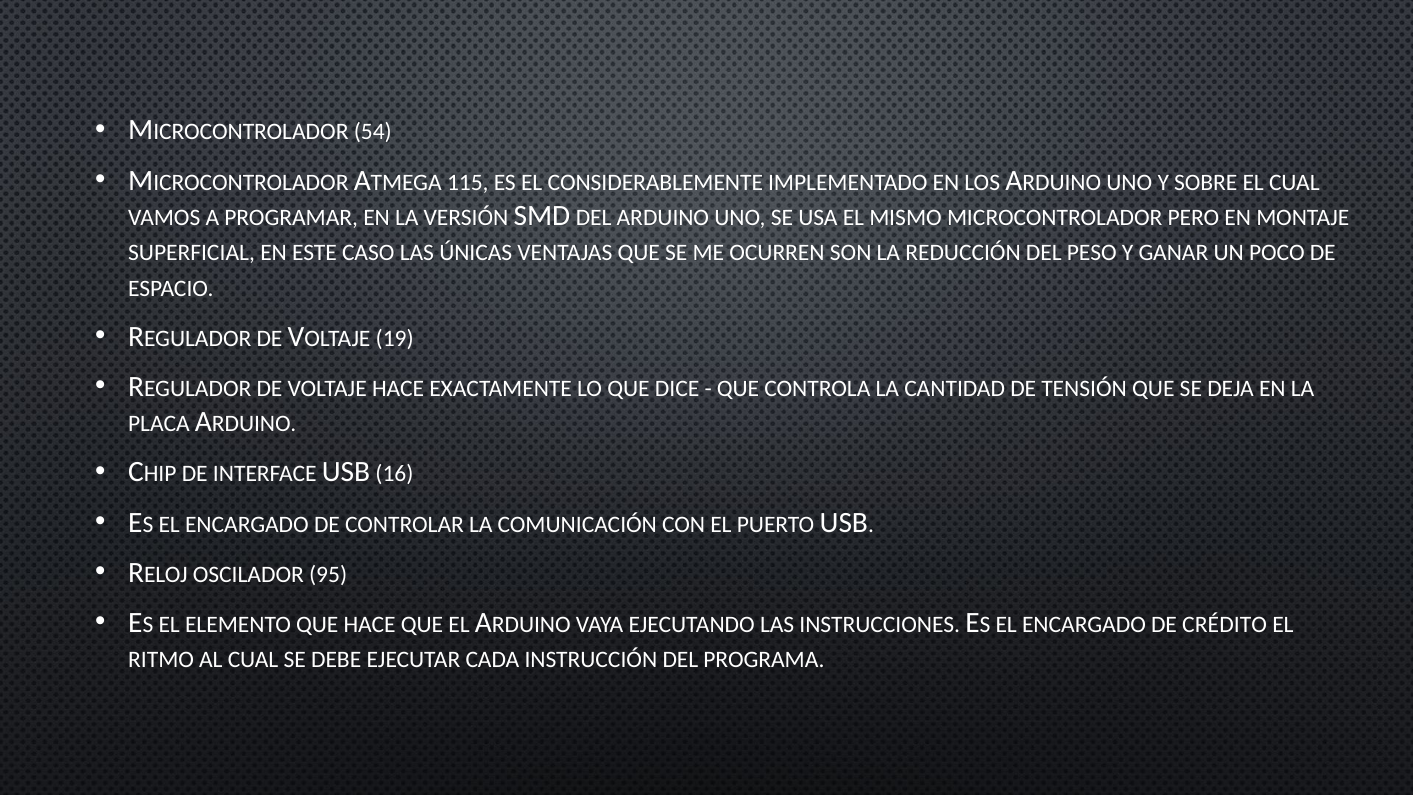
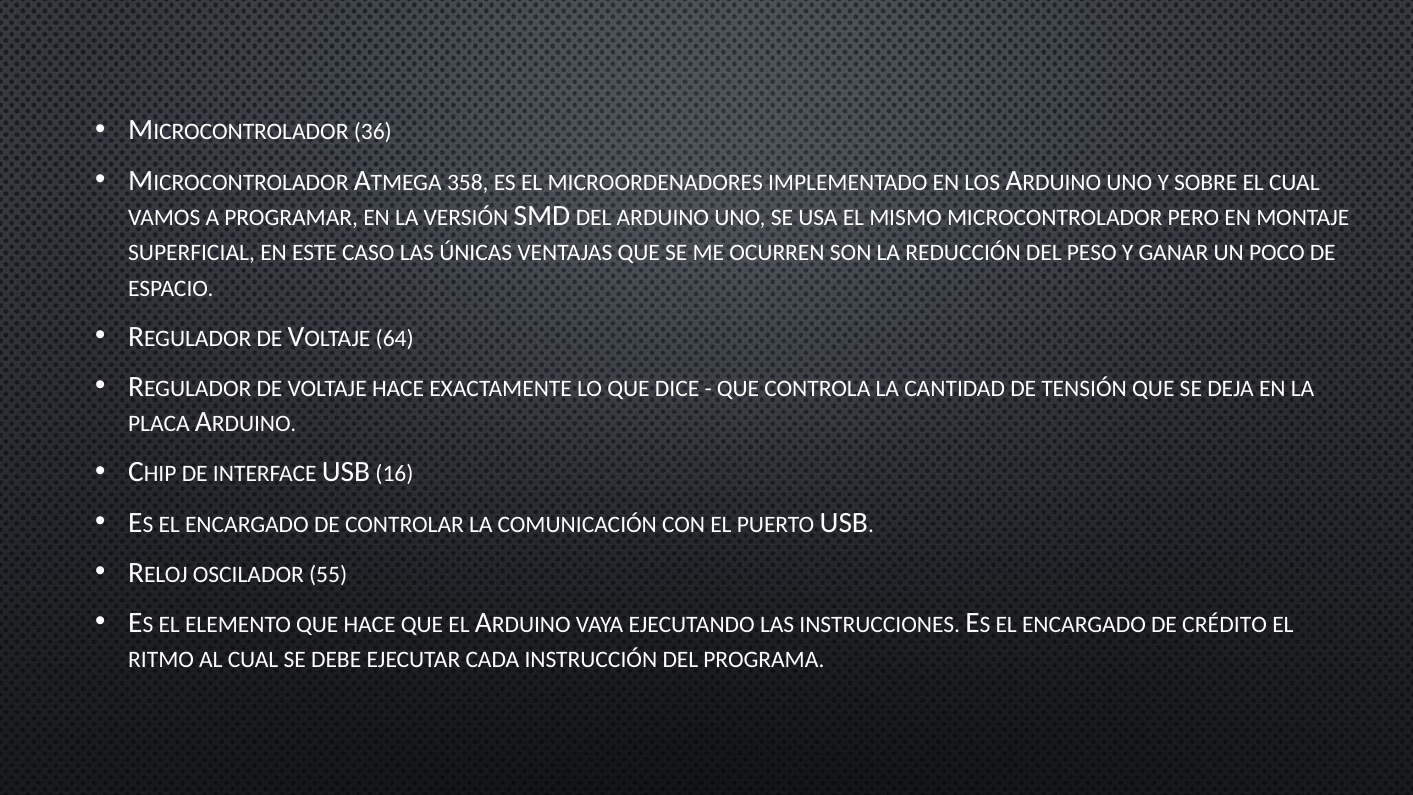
54: 54 -> 36
115: 115 -> 358
CONSIDERABLEMENTE: CONSIDERABLEMENTE -> MICROORDENADORES
19: 19 -> 64
95: 95 -> 55
